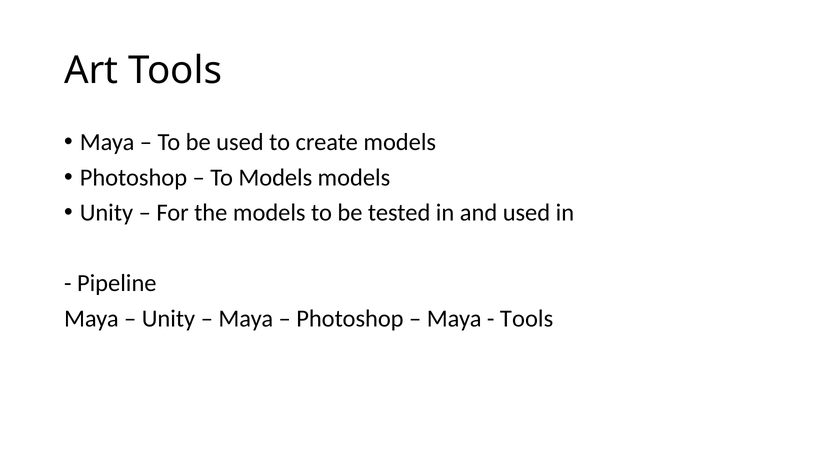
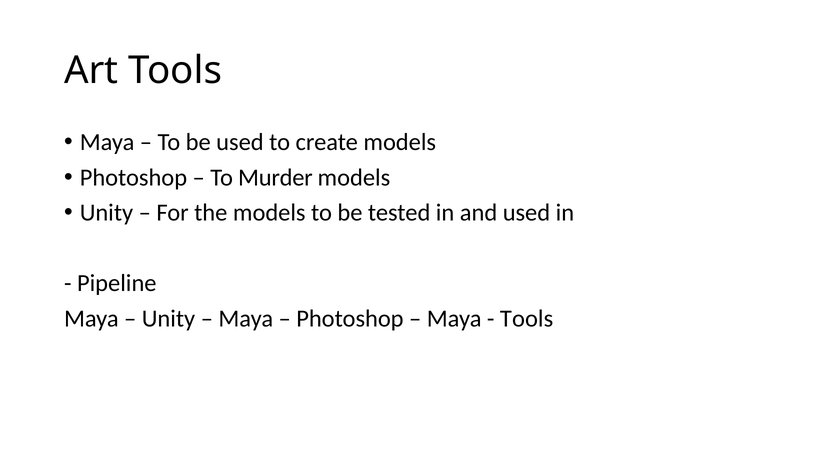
To Models: Models -> Murder
